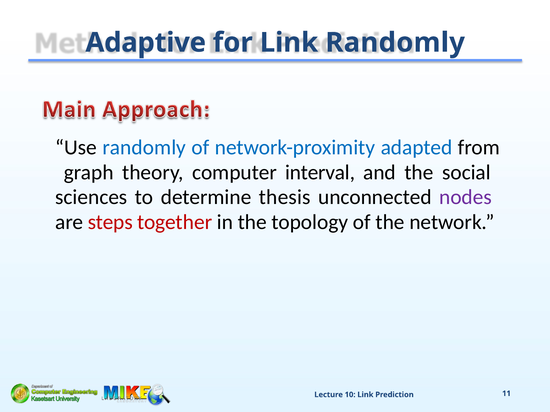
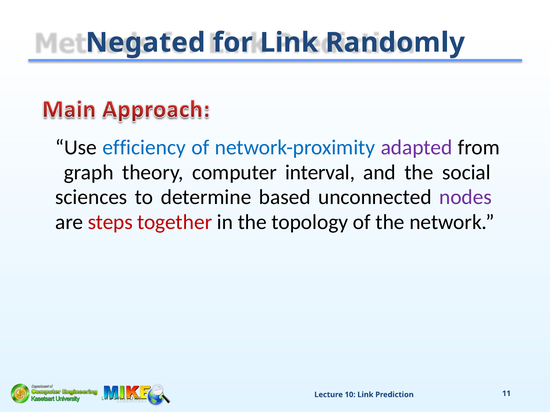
Adaptive: Adaptive -> Negated
Use randomly: randomly -> efficiency
adapted colour: blue -> purple
thesis: thesis -> based
